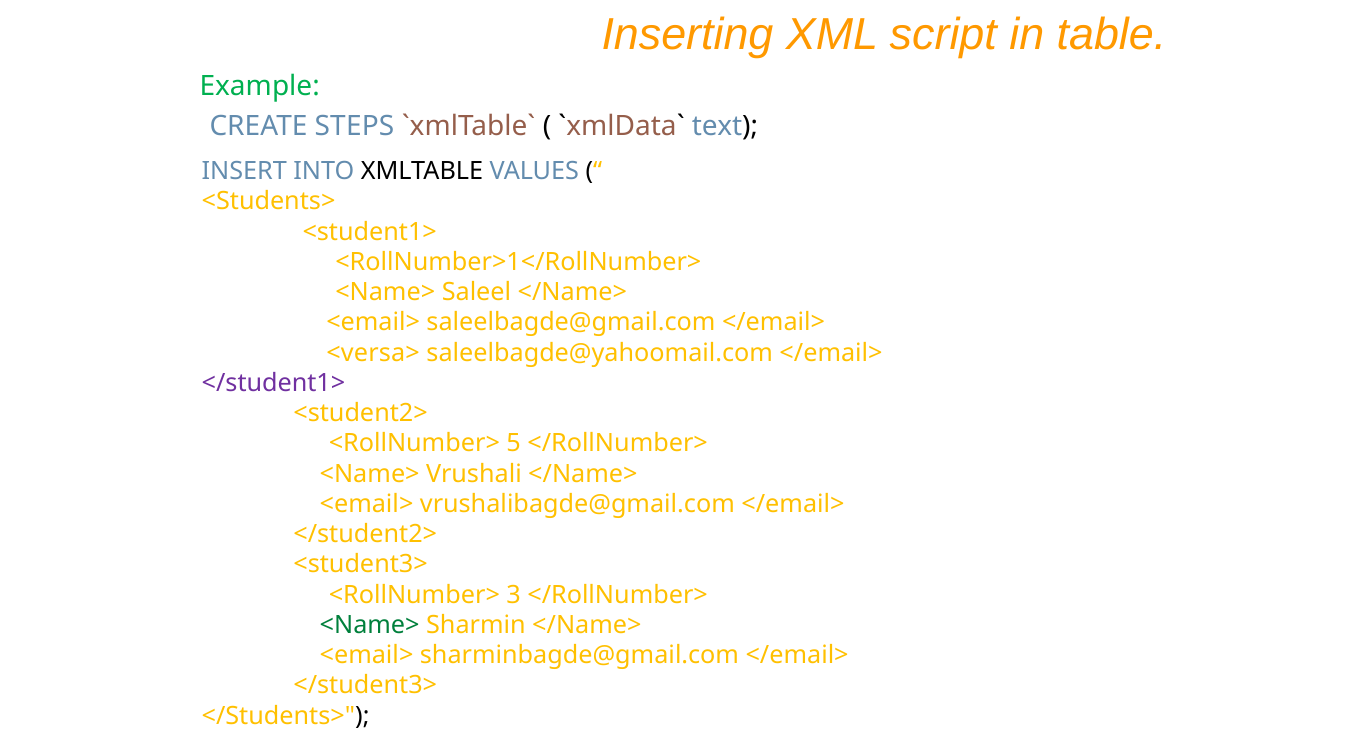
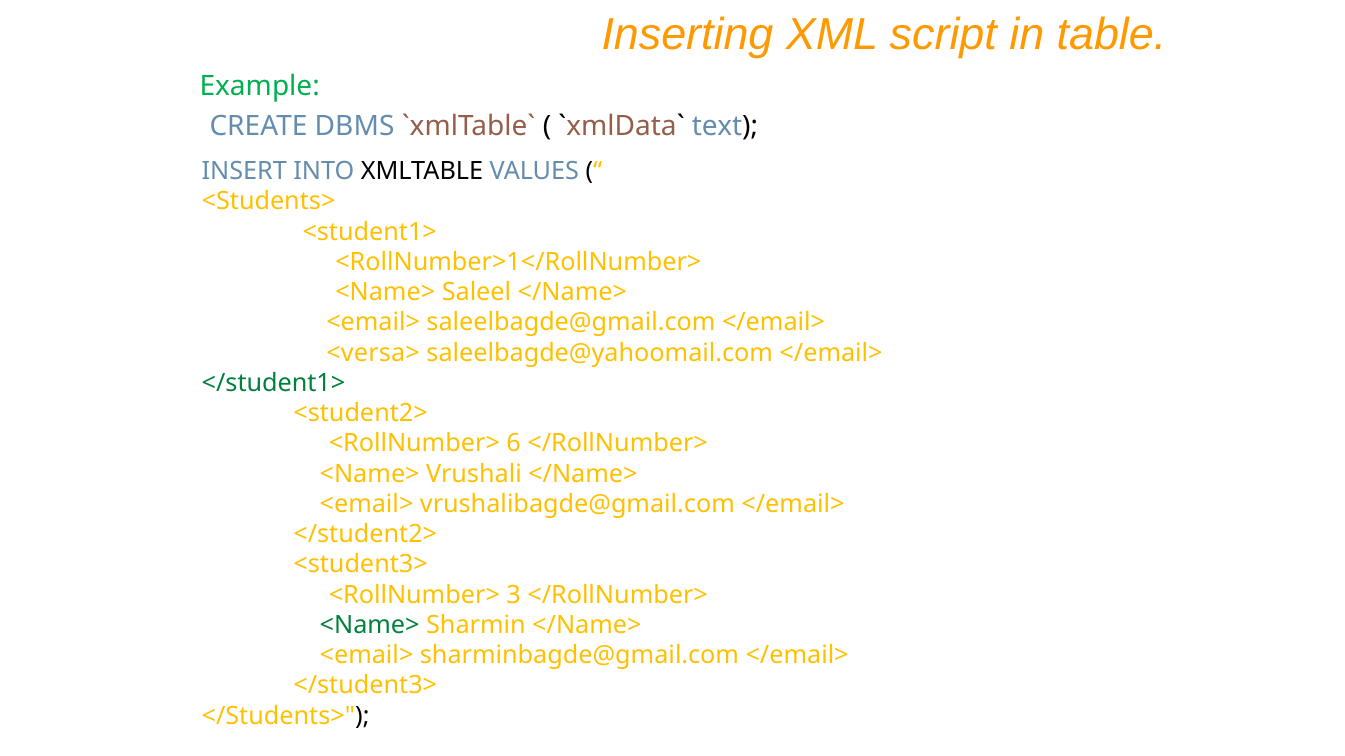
STEPS: STEPS -> DBMS
</student1> colour: purple -> green
5: 5 -> 6
